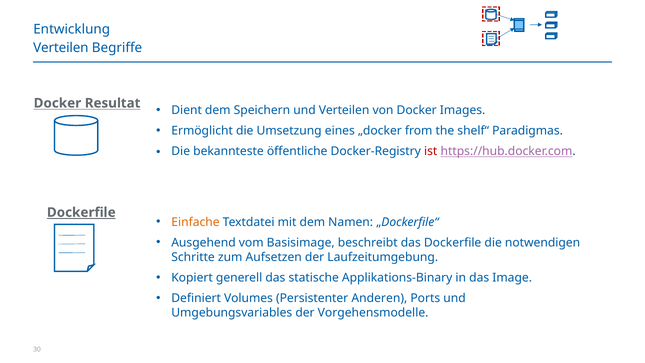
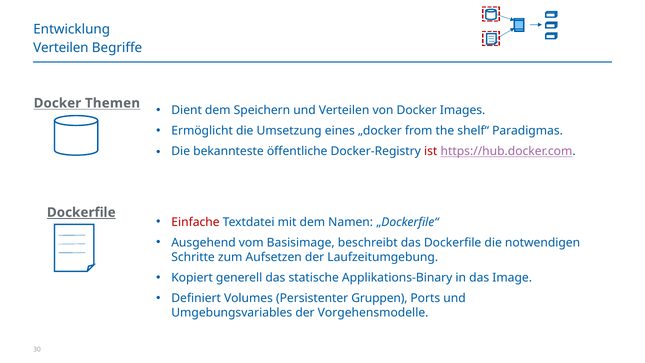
Resultat: Resultat -> Themen
Einfache colour: orange -> red
Anderen: Anderen -> Gruppen
